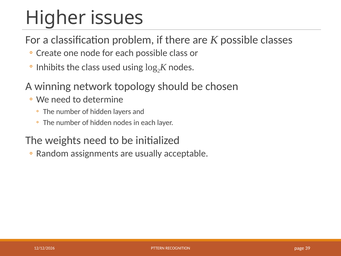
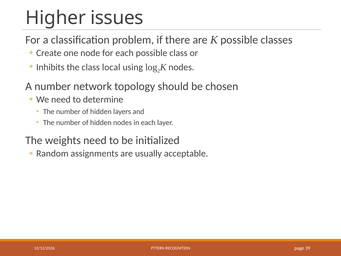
used: used -> local
A winning: winning -> number
